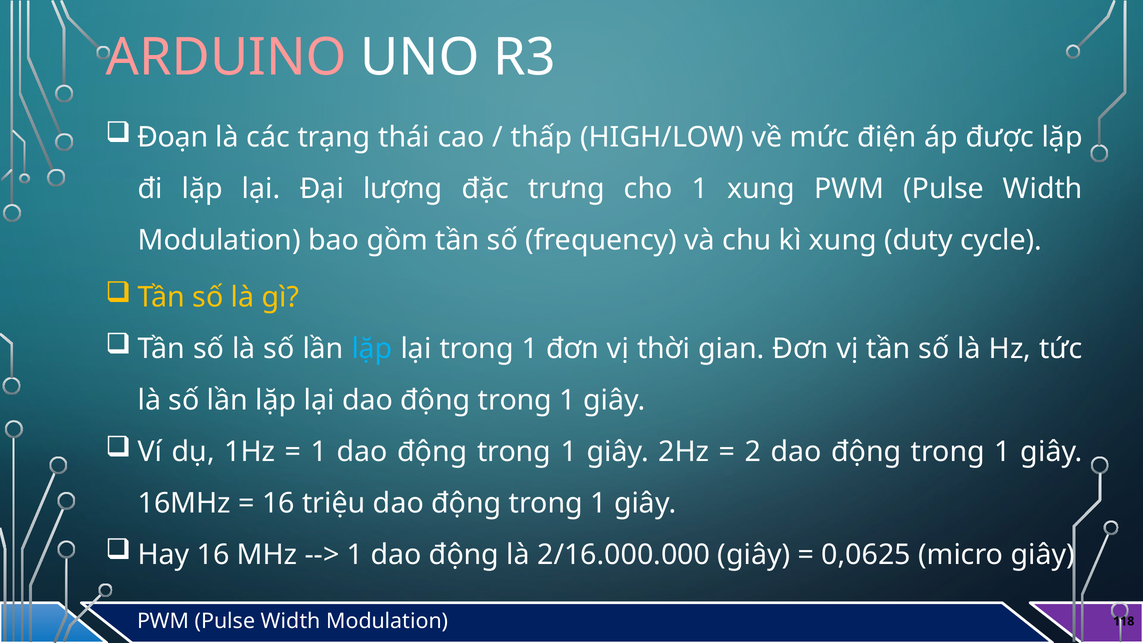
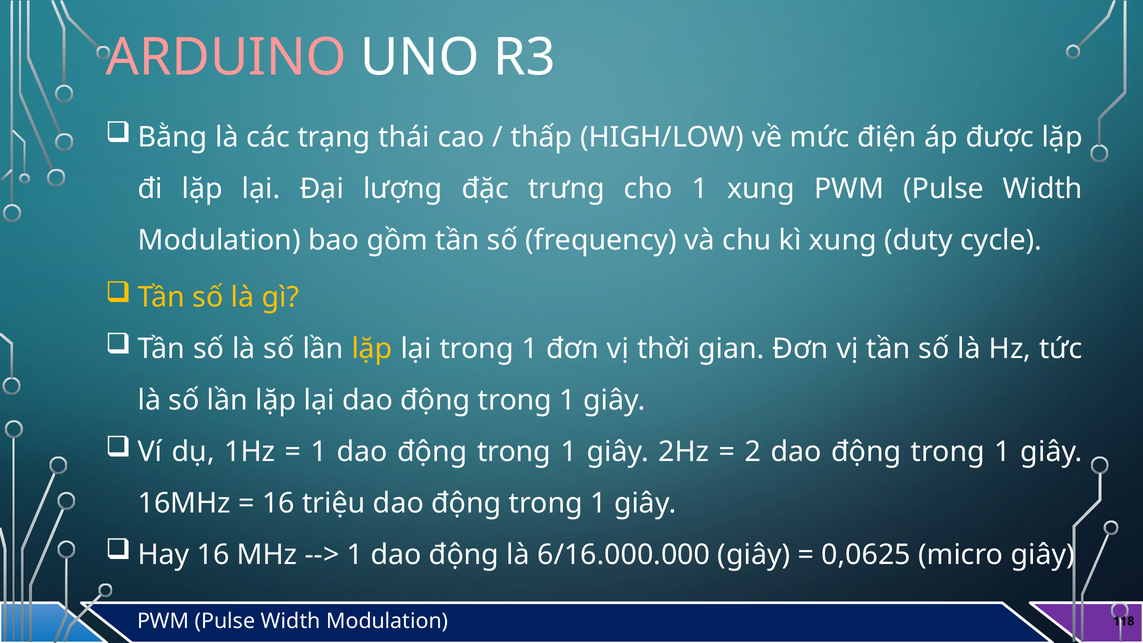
Đoạn: Đoạn -> Bằng
lặp at (372, 349) colour: light blue -> yellow
2/16.000.000: 2/16.000.000 -> 6/16.000.000
